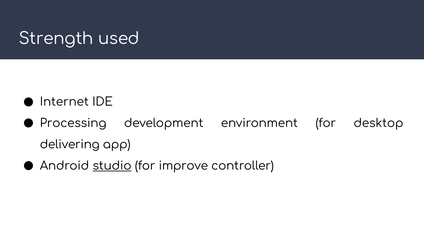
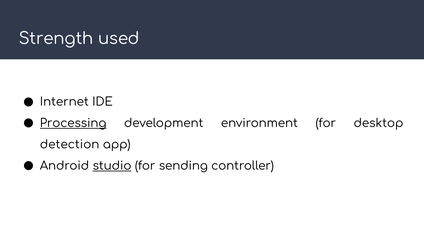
Processing underline: none -> present
delivering: delivering -> detection
improve: improve -> sending
